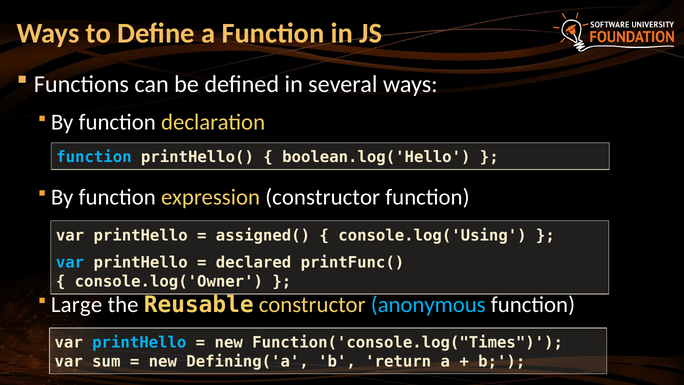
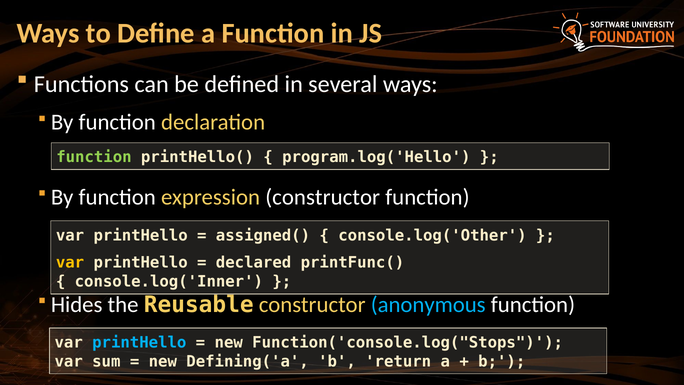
function at (94, 157) colour: light blue -> light green
boolean.log('Hello: boolean.log('Hello -> program.log('Hello
console.log('Using: console.log('Using -> console.log('Other
var at (70, 263) colour: light blue -> yellow
console.log('Owner: console.log('Owner -> console.log('Inner
Large: Large -> Hides
Function('console.log("Times: Function('console.log("Times -> Function('console.log("Stops
